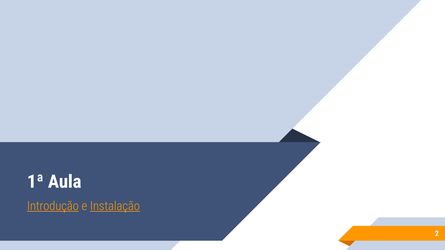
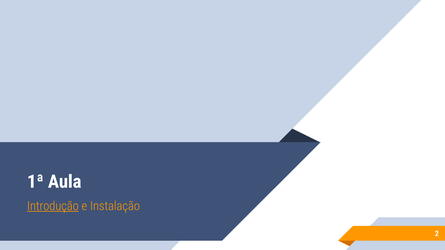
Instalação underline: present -> none
